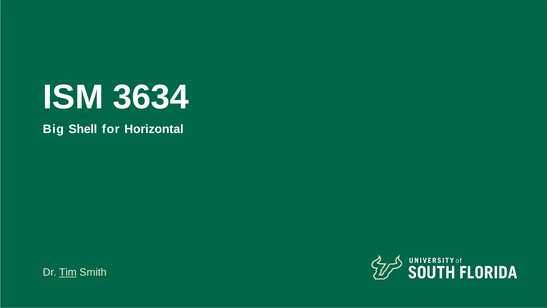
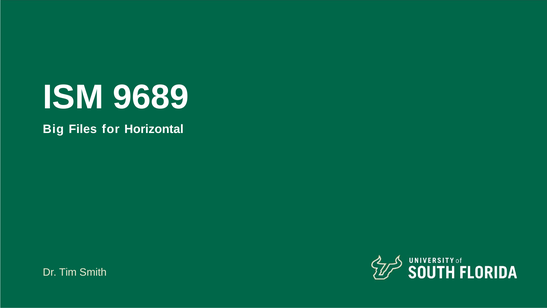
3634: 3634 -> 9689
Shell: Shell -> Files
Tim underline: present -> none
